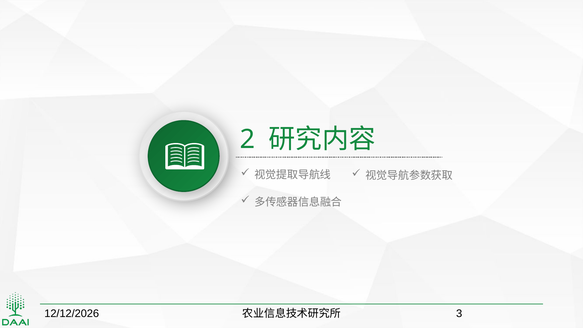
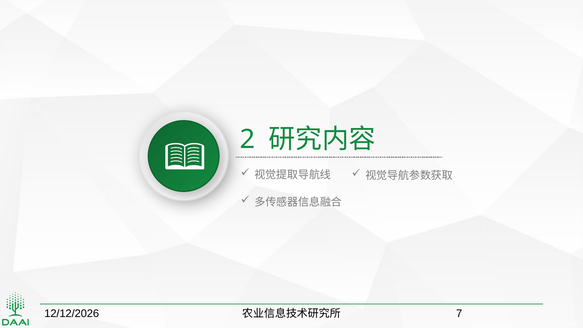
3: 3 -> 7
